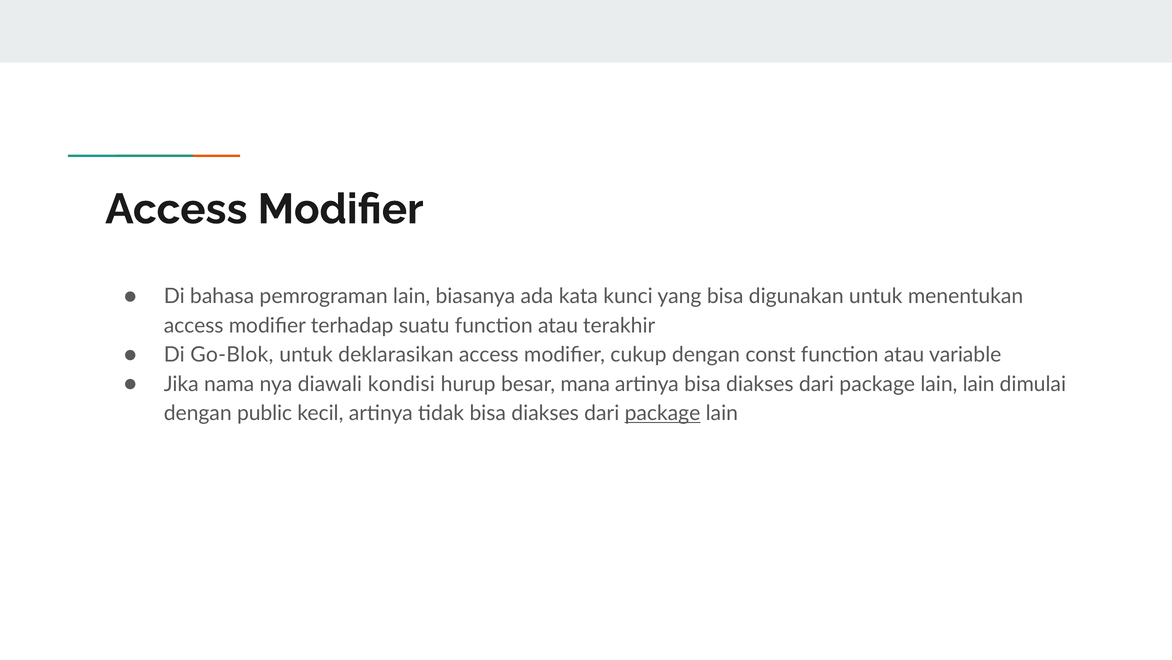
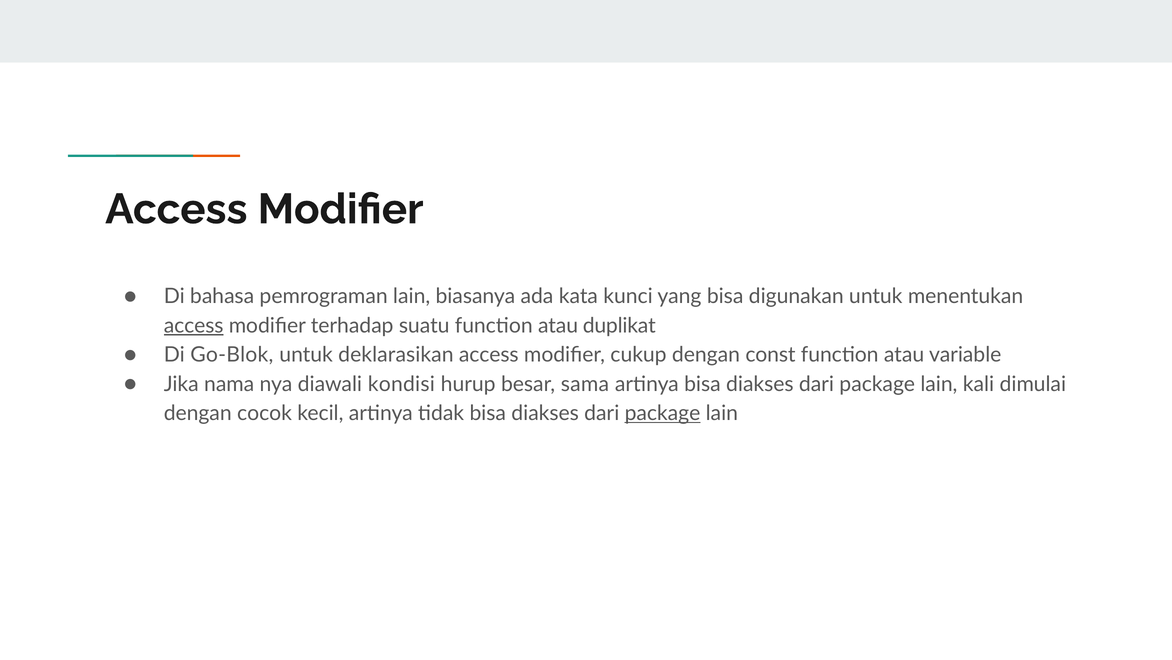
access at (194, 325) underline: none -> present
terakhir: terakhir -> duplikat
mana: mana -> sama
lain lain: lain -> kali
public: public -> cocok
